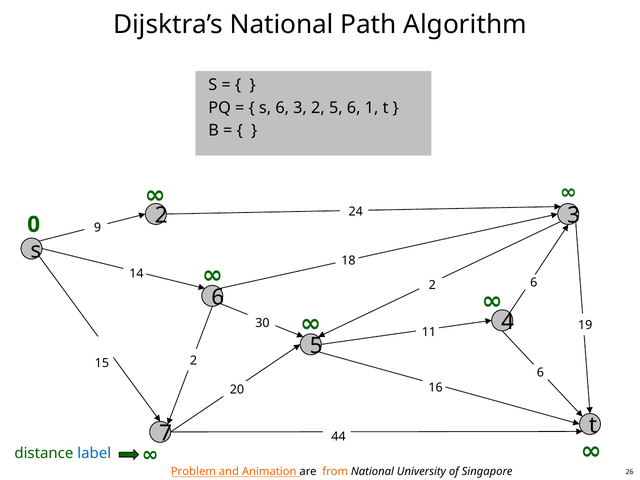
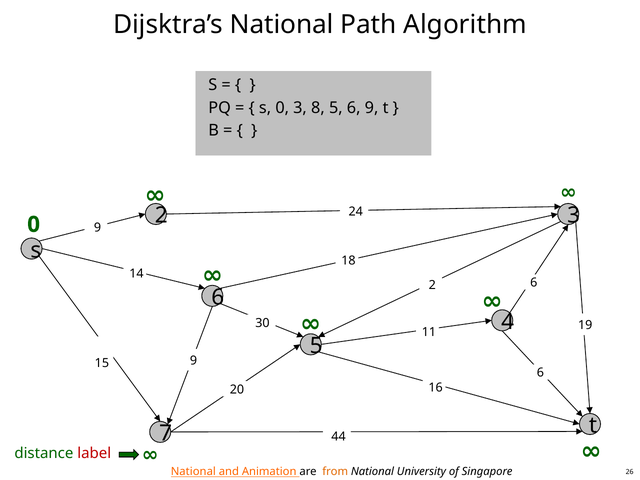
s 6: 6 -> 0
3 2: 2 -> 8
6 1: 1 -> 9
15 2: 2 -> 9
label colour: blue -> red
Problem at (193, 472): Problem -> National
